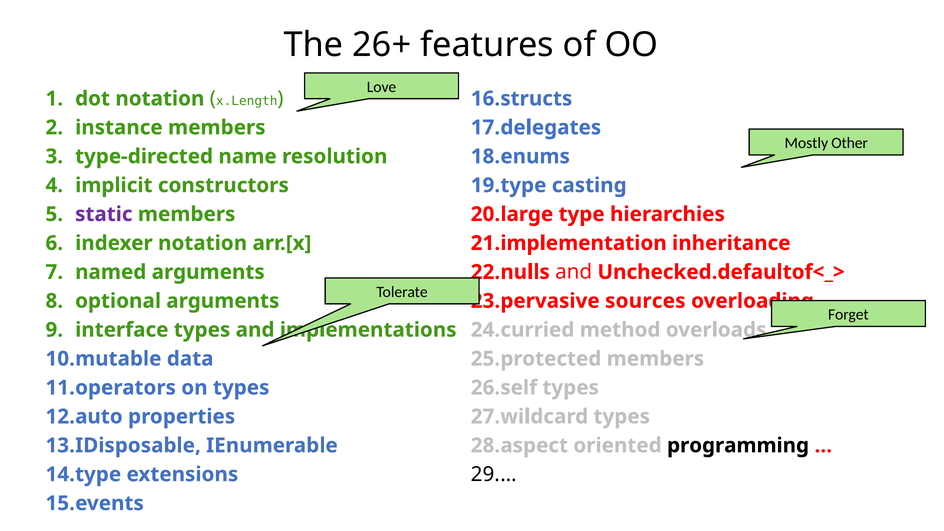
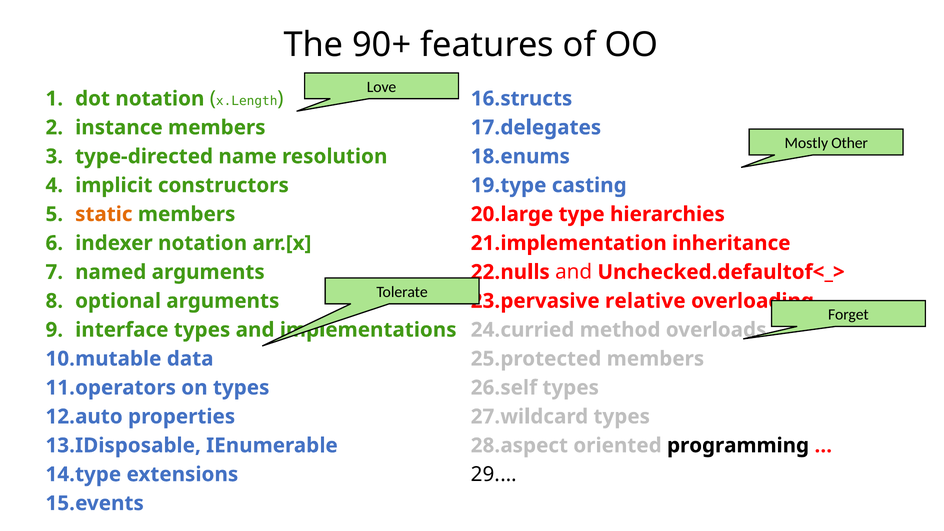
26+: 26+ -> 90+
static colour: purple -> orange
sources: sources -> relative
